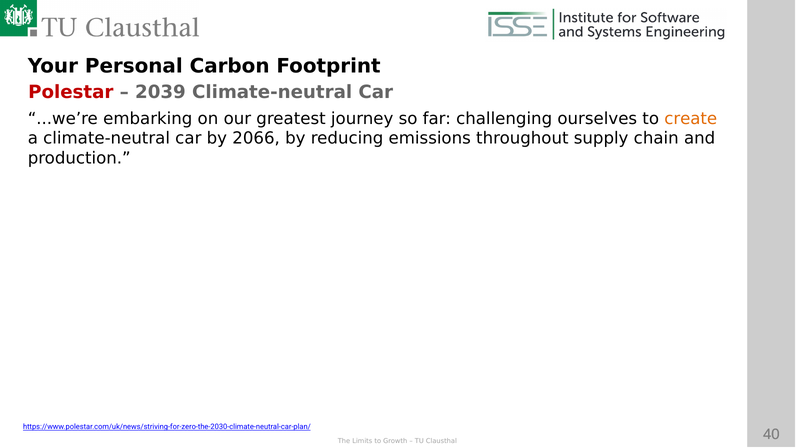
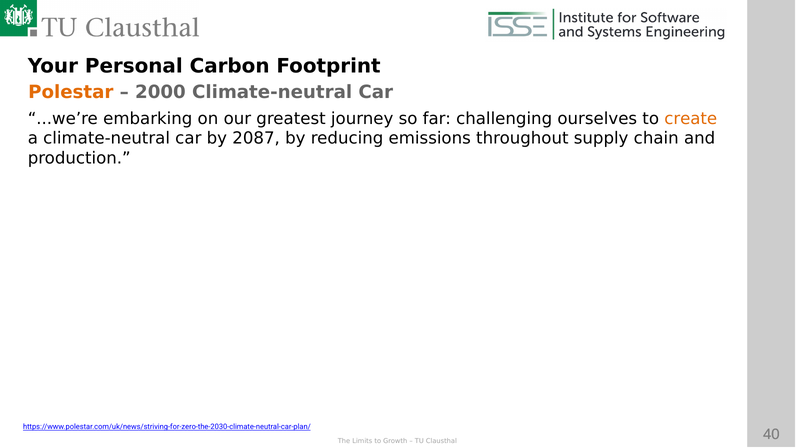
Polestar colour: red -> orange
2039: 2039 -> 2000
2066: 2066 -> 2087
